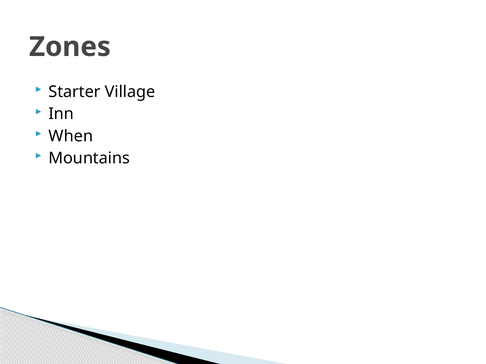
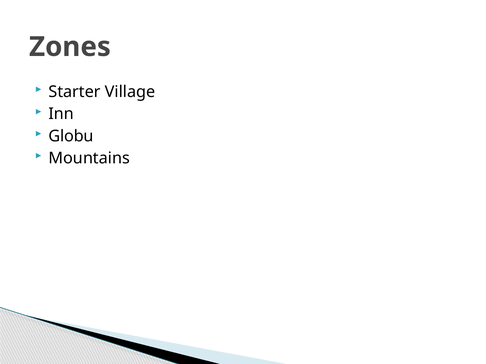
When: When -> Globu
